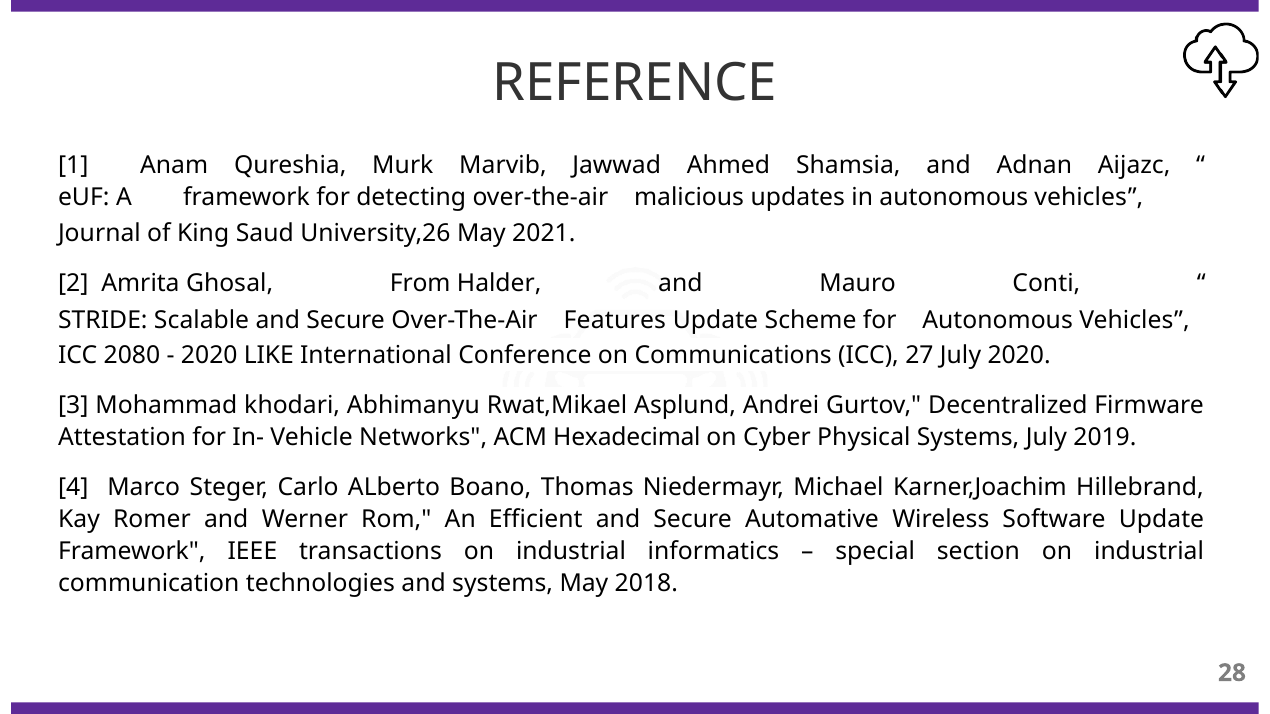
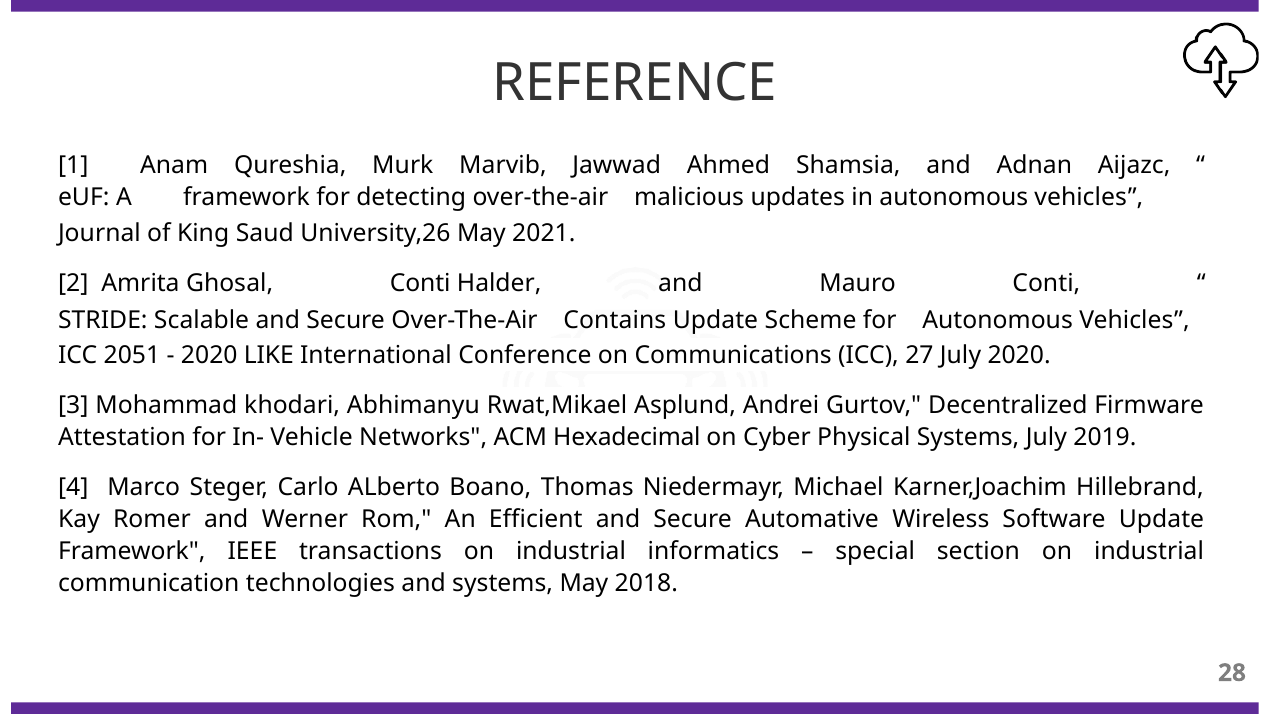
Ghosal From: From -> Conti
Features: Features -> Contains
2080: 2080 -> 2051
